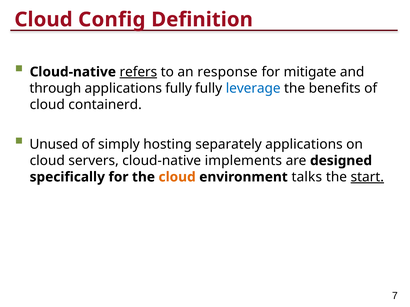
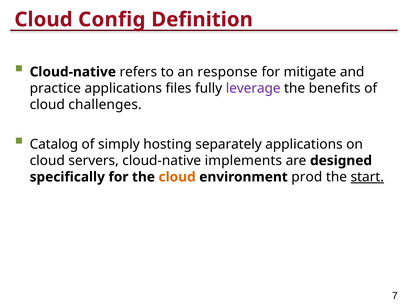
refers underline: present -> none
through: through -> practice
applications fully: fully -> files
leverage colour: blue -> purple
containerd: containerd -> challenges
Unused: Unused -> Catalog
talks: talks -> prod
